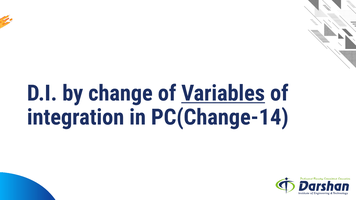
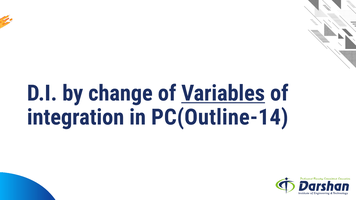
PC(Change-14: PC(Change-14 -> PC(Outline-14
